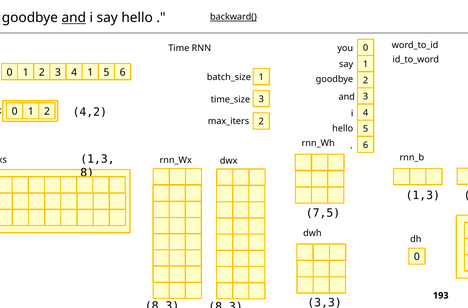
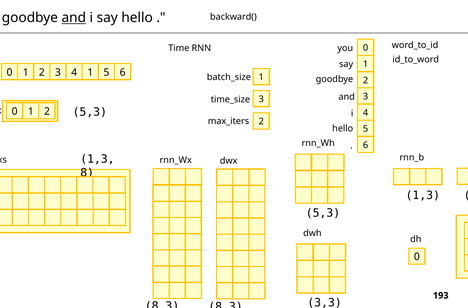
backward( underline: present -> none
4,2 at (90, 112): 4,2 -> 5,3
7,5 at (323, 213): 7,5 -> 5,3
